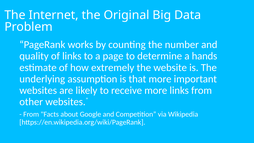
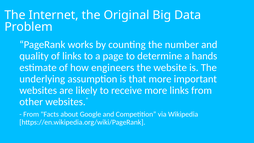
extremely: extremely -> engineers
